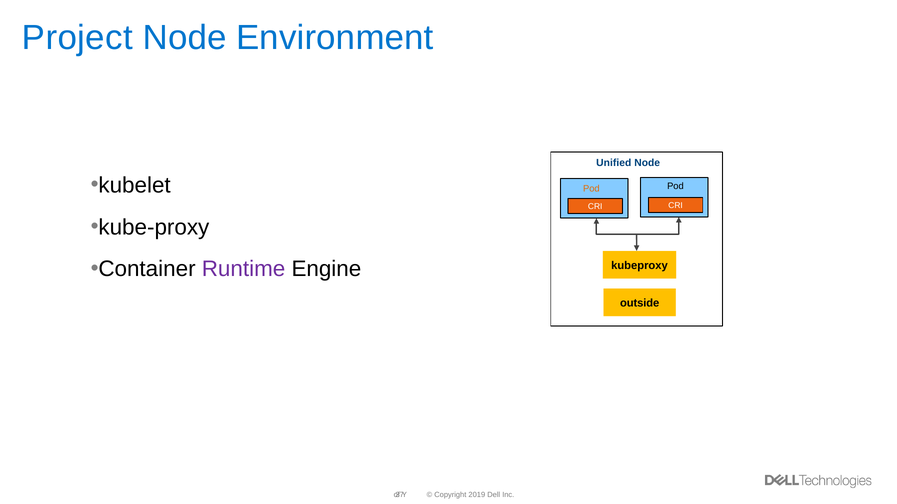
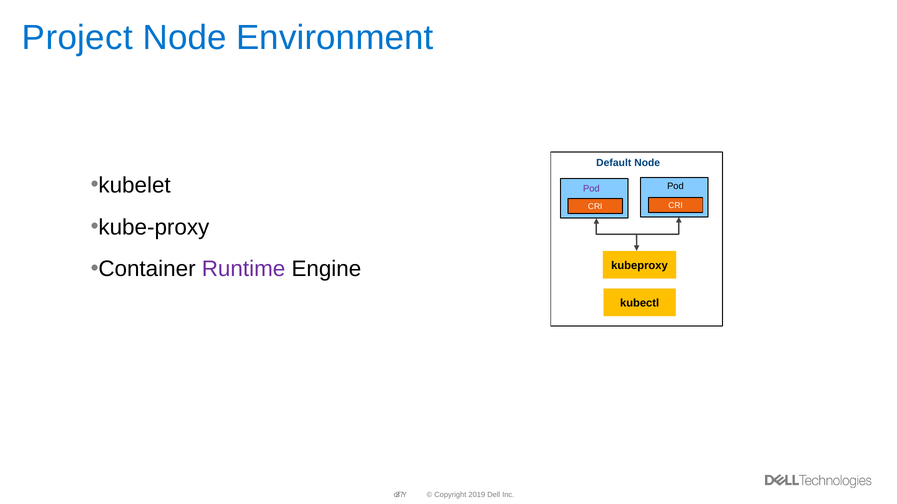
Unified: Unified -> Default
Pod at (591, 189) colour: orange -> purple
outside: outside -> kubectl
